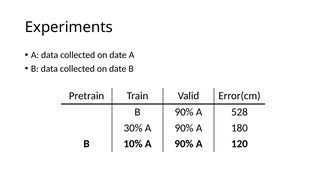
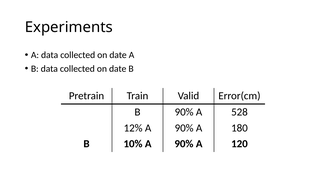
30%: 30% -> 12%
